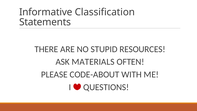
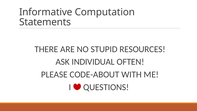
Classification: Classification -> Computation
MATERIALS: MATERIALS -> INDIVIDUAL
